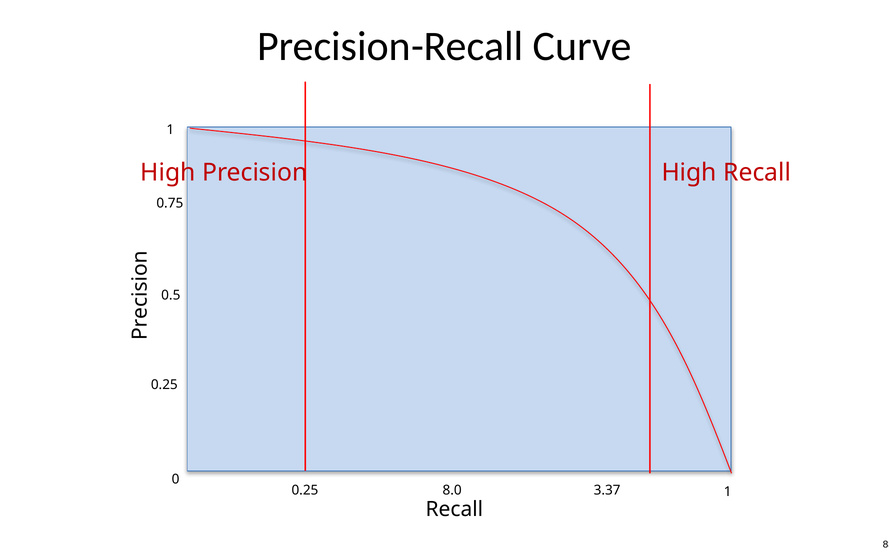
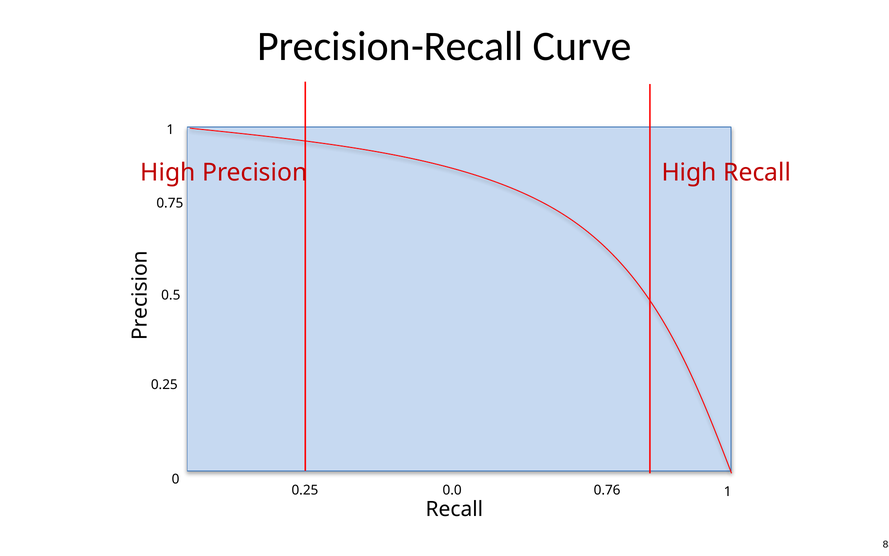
8.0: 8.0 -> 0.0
3.37: 3.37 -> 0.76
